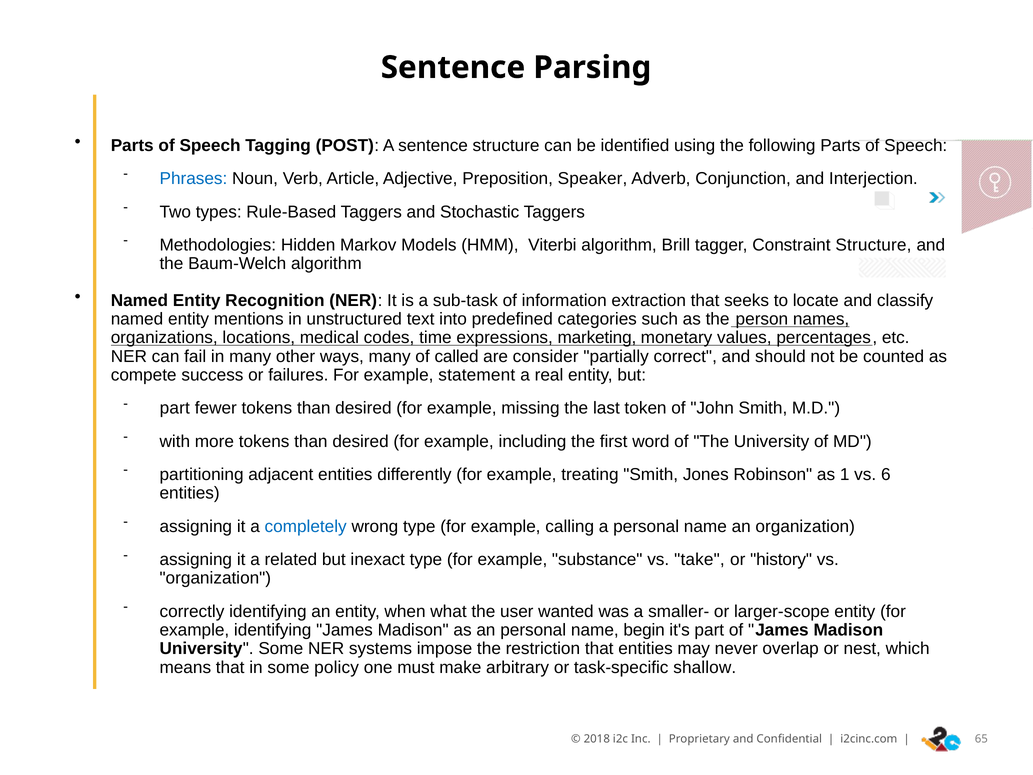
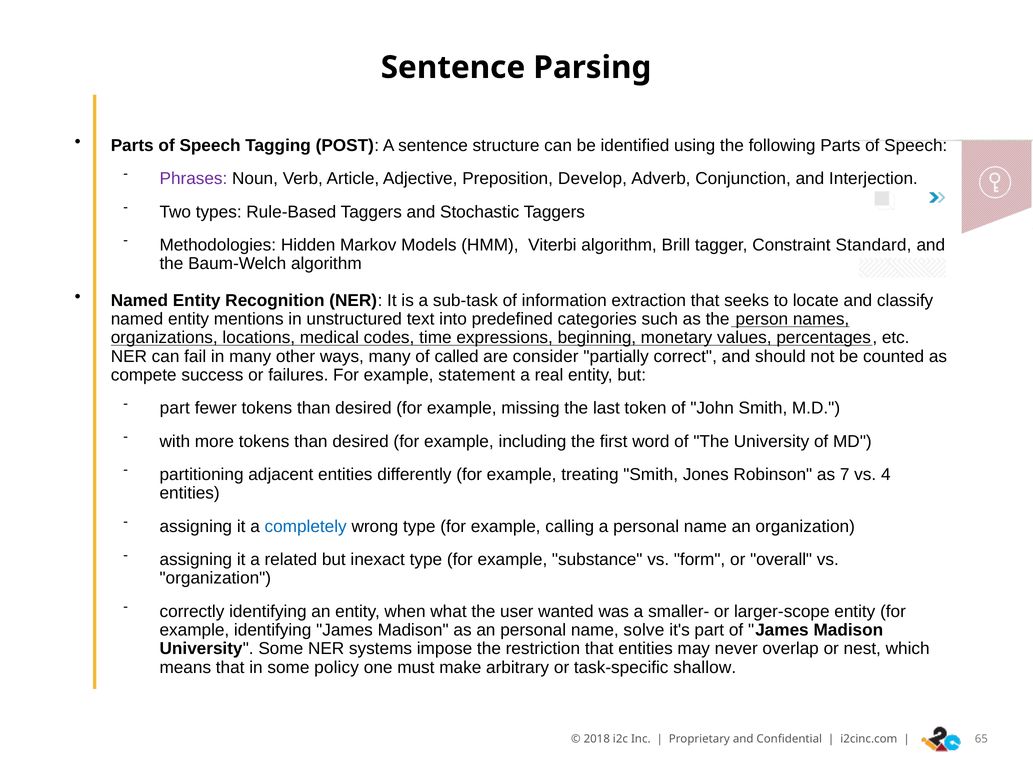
Phrases colour: blue -> purple
Speaker: Speaker -> Develop
Constraint Structure: Structure -> Standard
marketing: marketing -> beginning
1: 1 -> 7
6: 6 -> 4
take: take -> form
history: history -> overall
begin: begin -> solve
